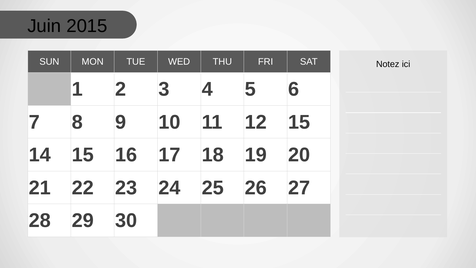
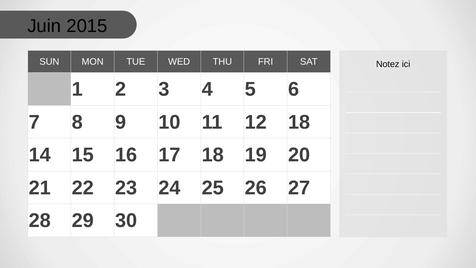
12 15: 15 -> 18
